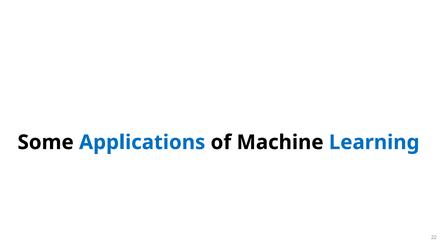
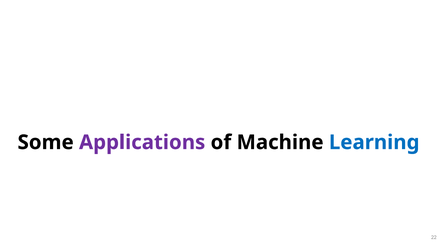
Applications colour: blue -> purple
